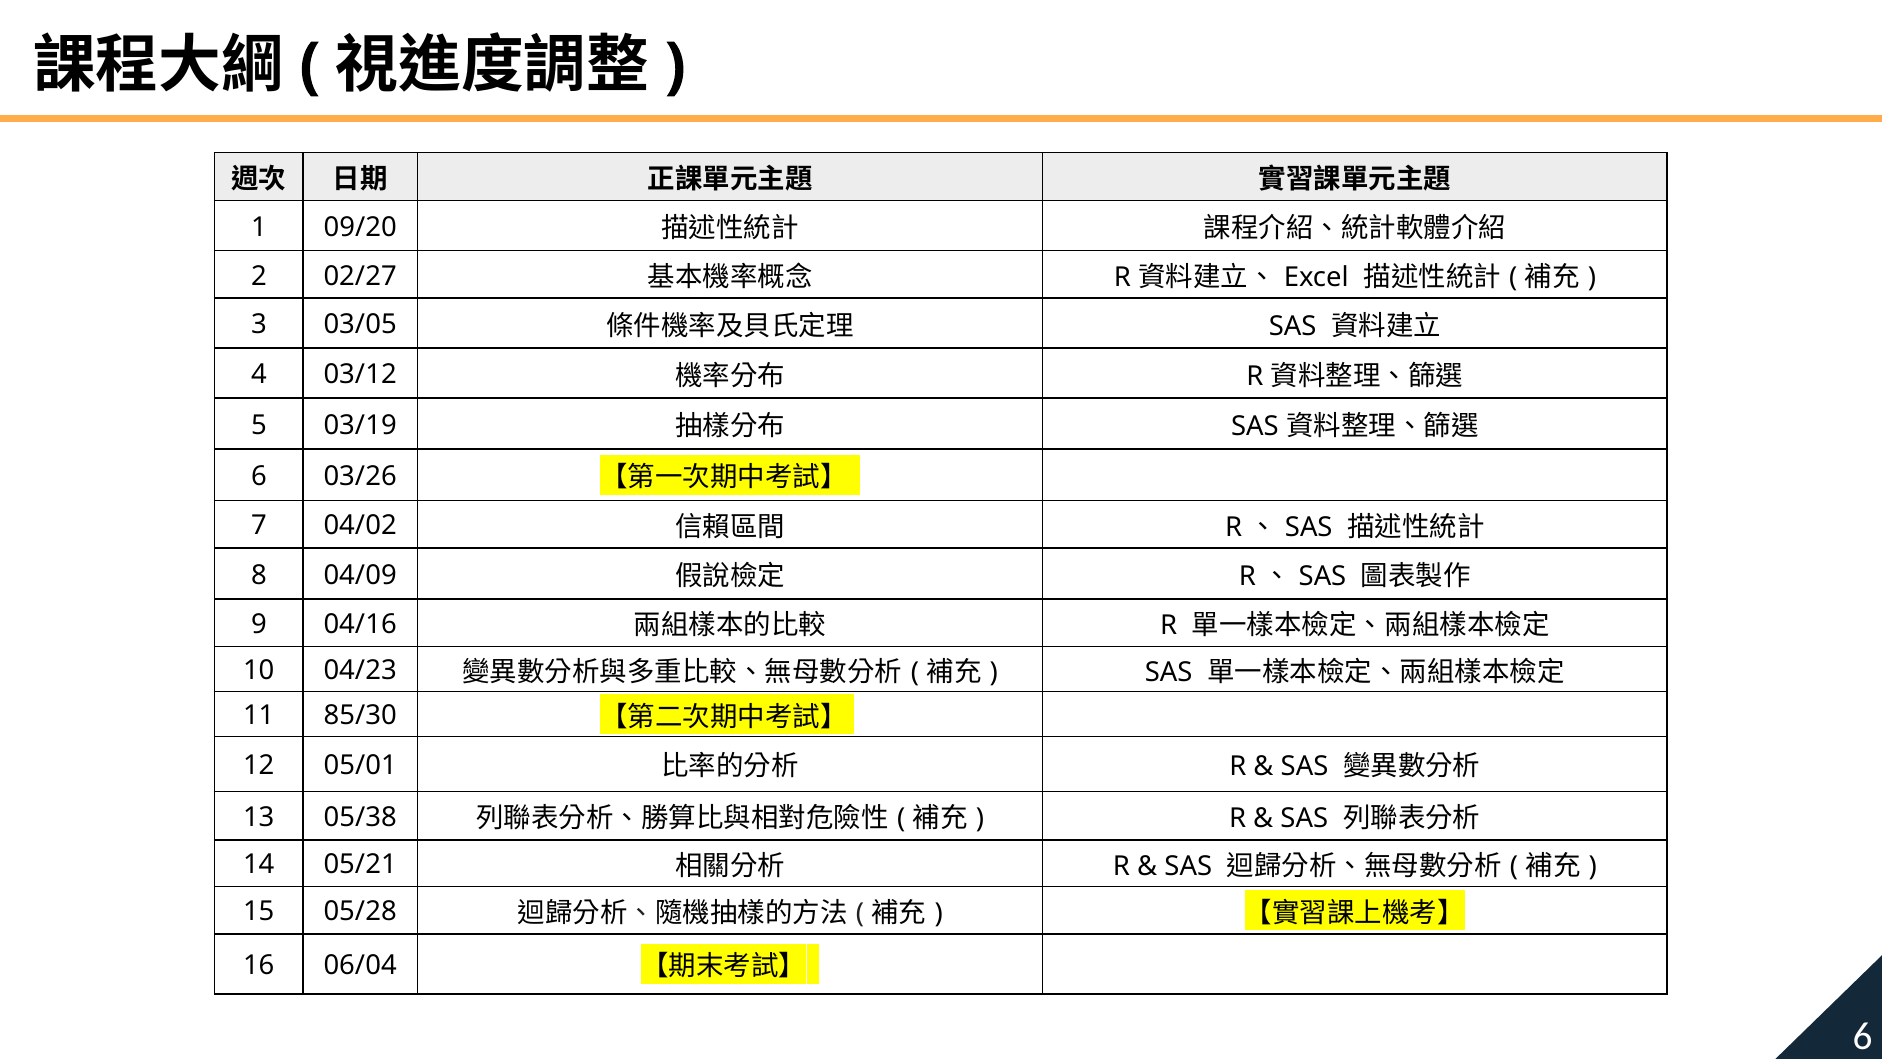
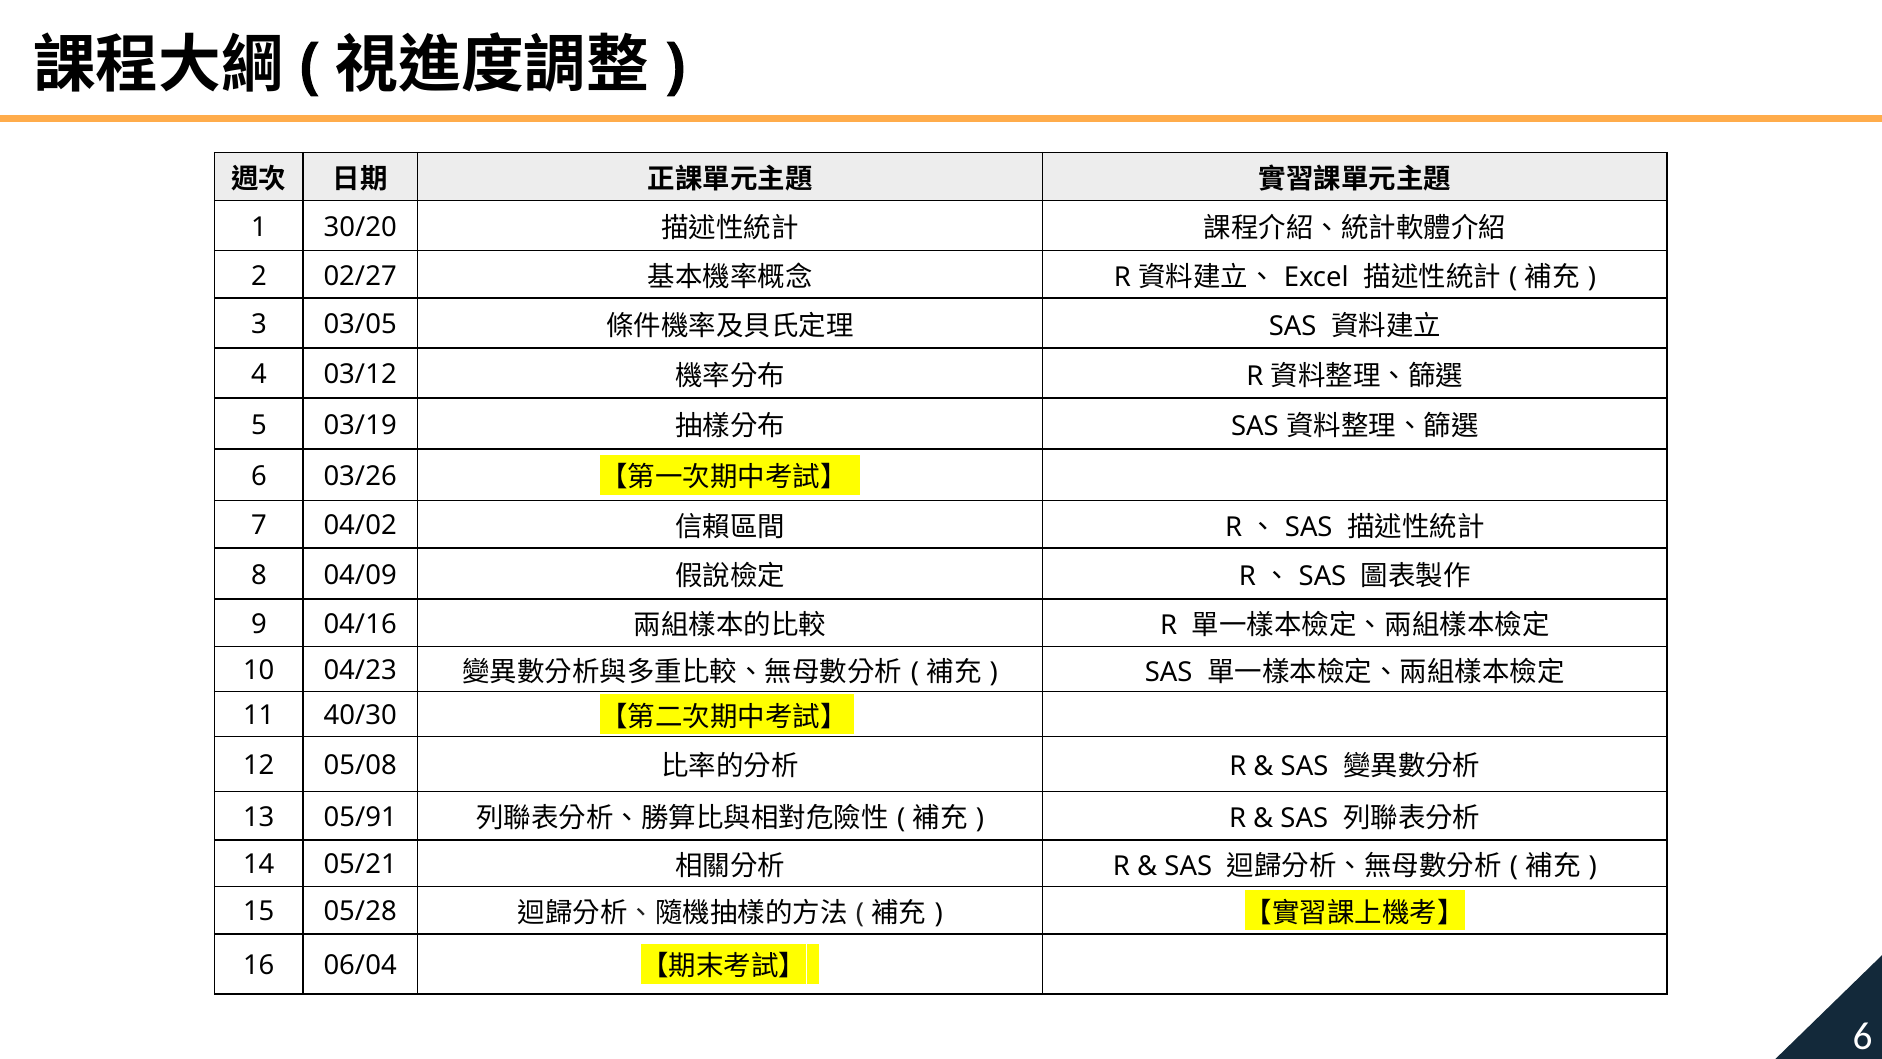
09/20: 09/20 -> 30/20
85/30: 85/30 -> 40/30
05/01: 05/01 -> 05/08
05/38: 05/38 -> 05/91
